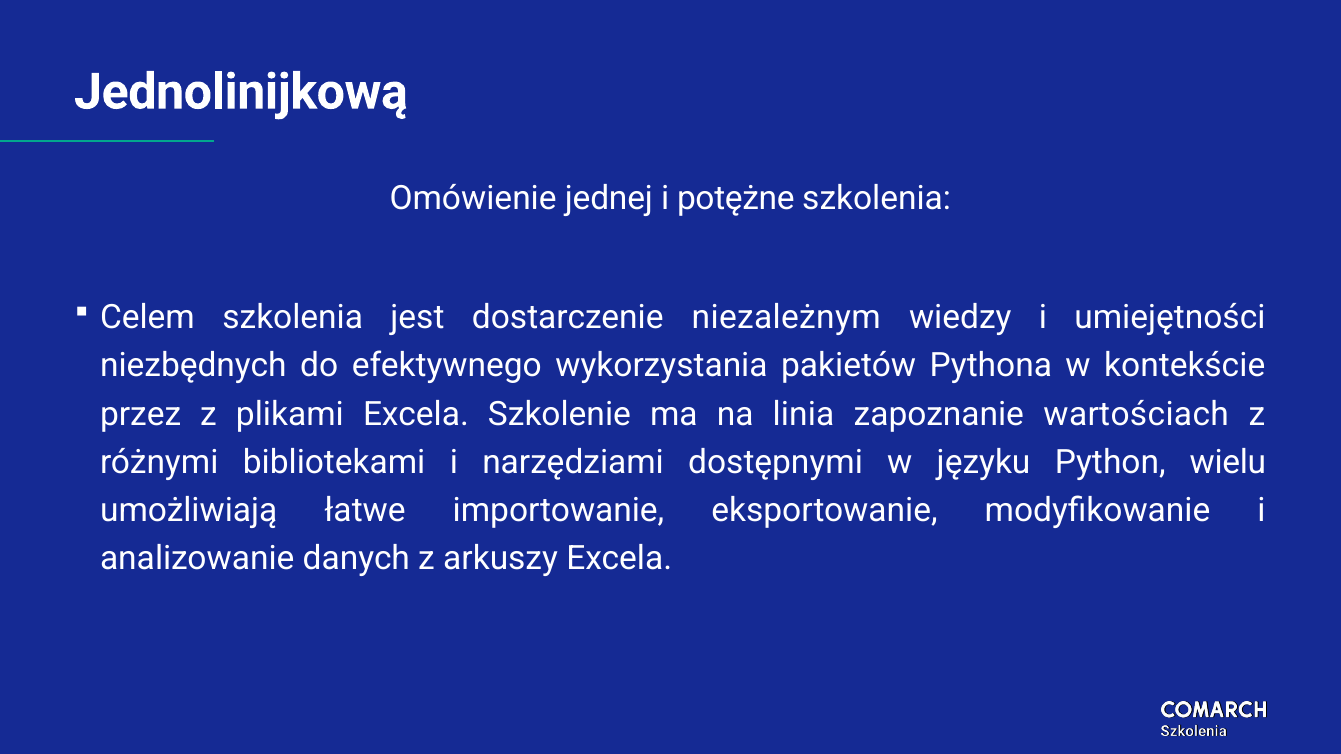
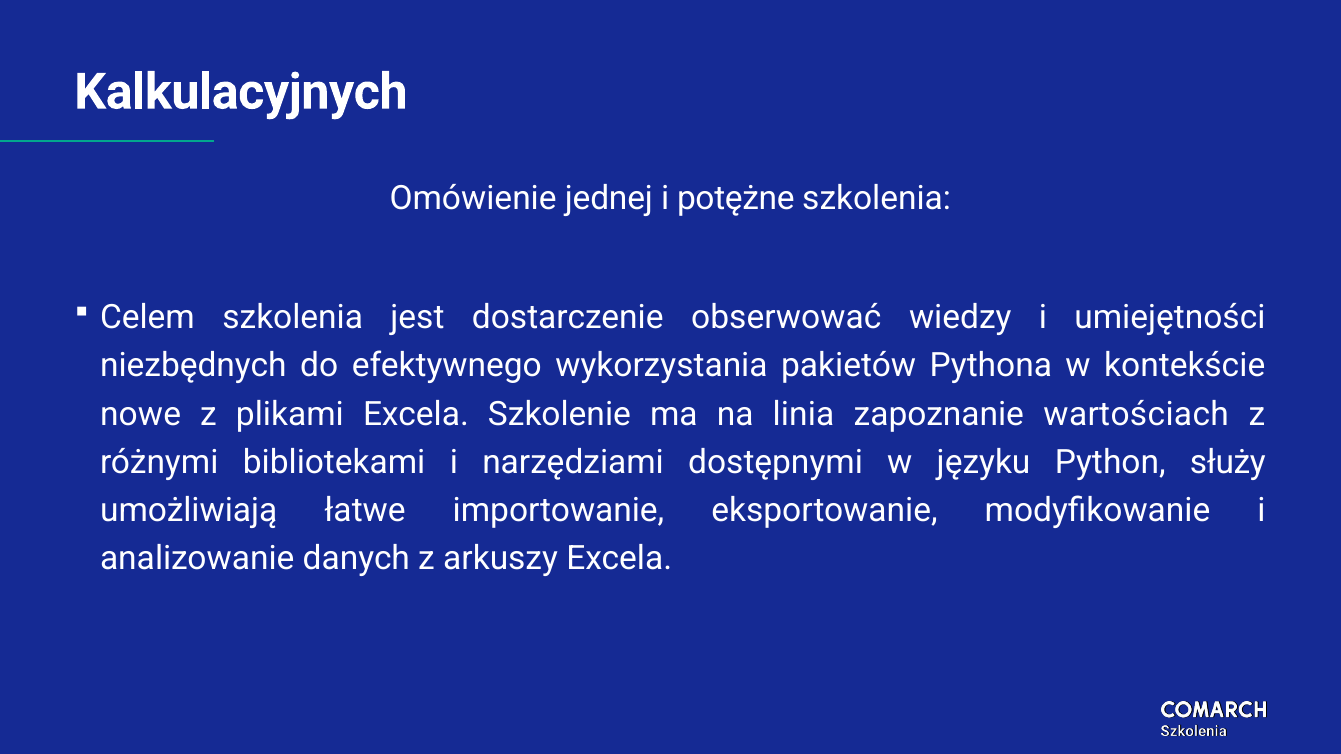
Jednolinijkową: Jednolinijkową -> Kalkulacyjnych
niezależnym: niezależnym -> obserwować
przez: przez -> nowe
wielu: wielu -> służy
